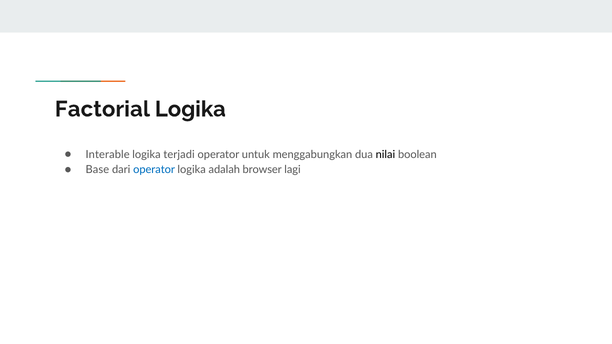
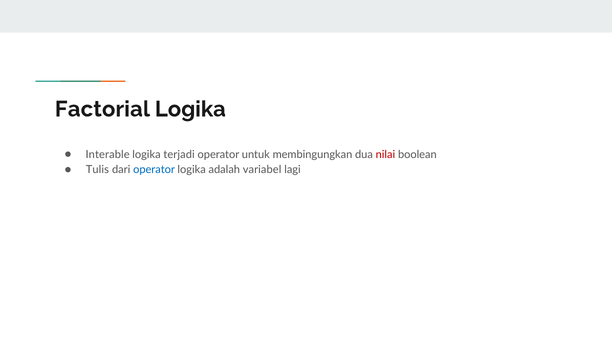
menggabungkan: menggabungkan -> membingungkan
nilai colour: black -> red
Base: Base -> Tulis
browser: browser -> variabel
